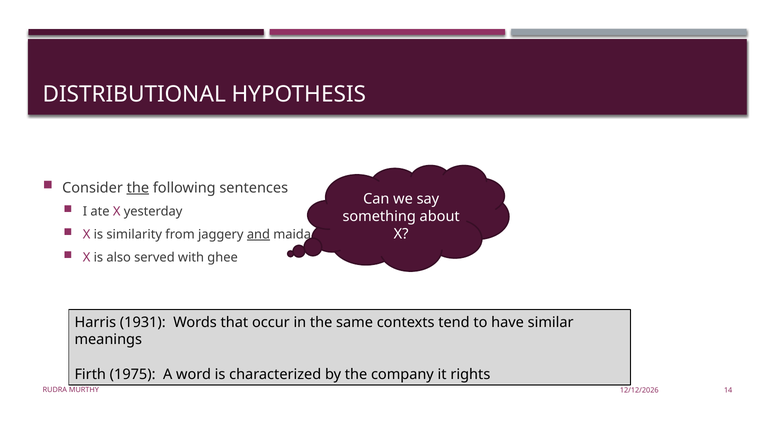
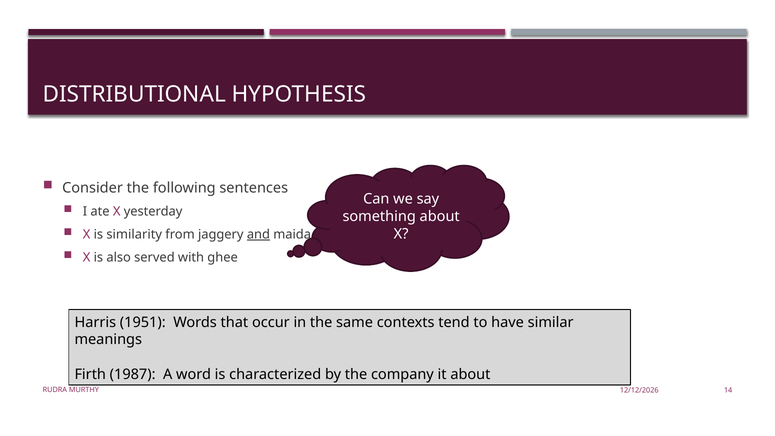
the at (138, 188) underline: present -> none
1931: 1931 -> 1951
1975: 1975 -> 1987
it rights: rights -> about
